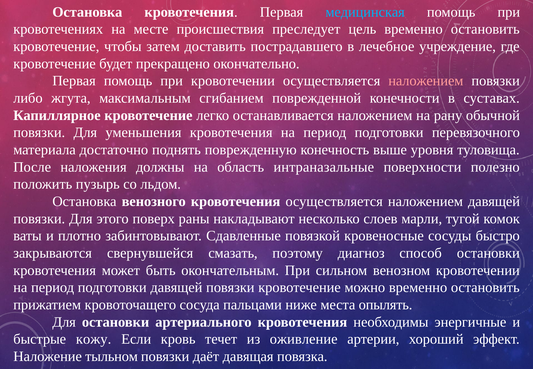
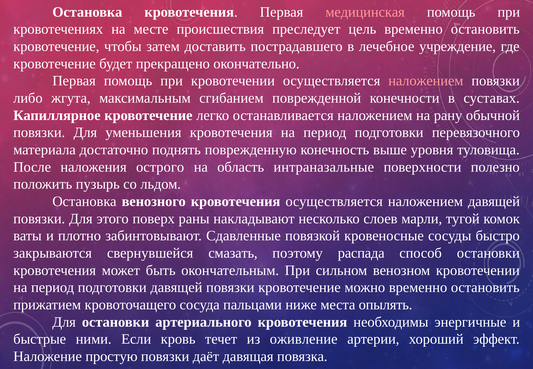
медицинская colour: light blue -> pink
должны: должны -> острого
диагноз: диагноз -> распада
кожу: кожу -> ними
тыльном: тыльном -> простую
